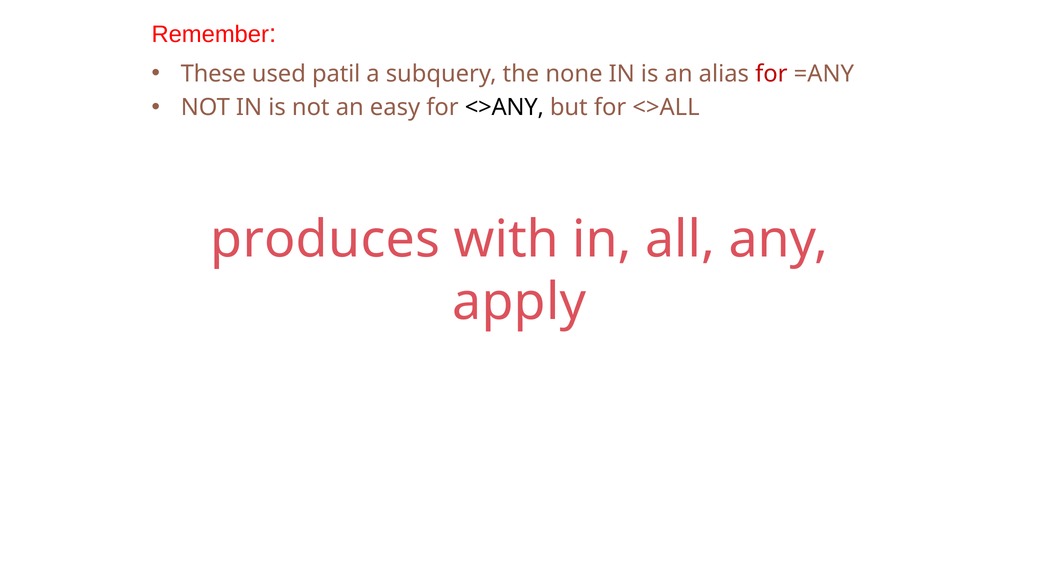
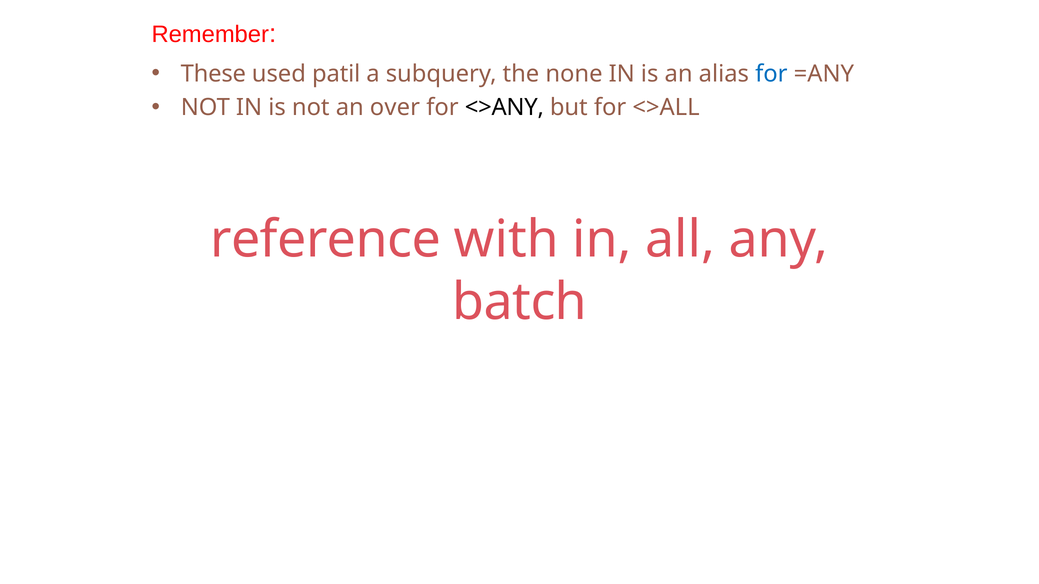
for at (771, 74) colour: red -> blue
easy: easy -> over
produces: produces -> reference
apply: apply -> batch
